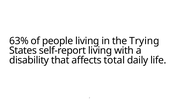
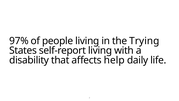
63%: 63% -> 97%
total: total -> help
